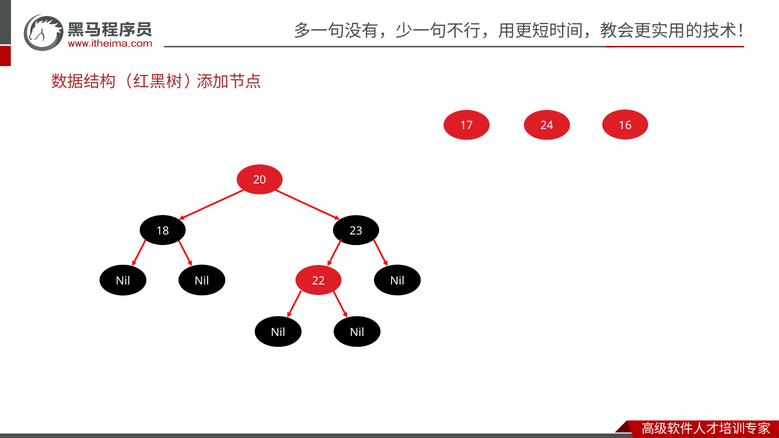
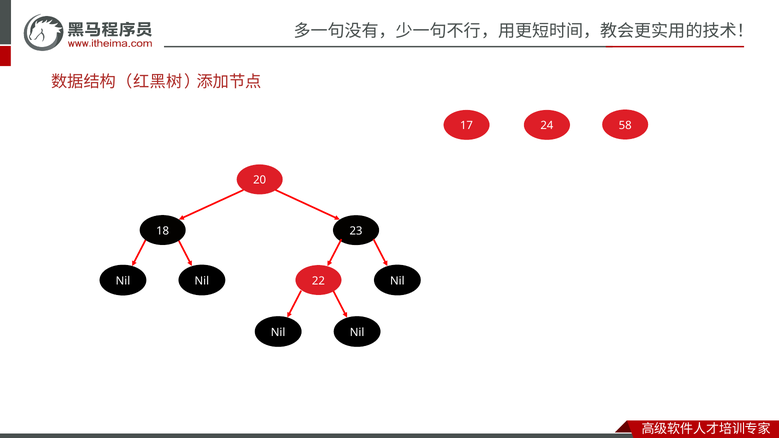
16: 16 -> 58
